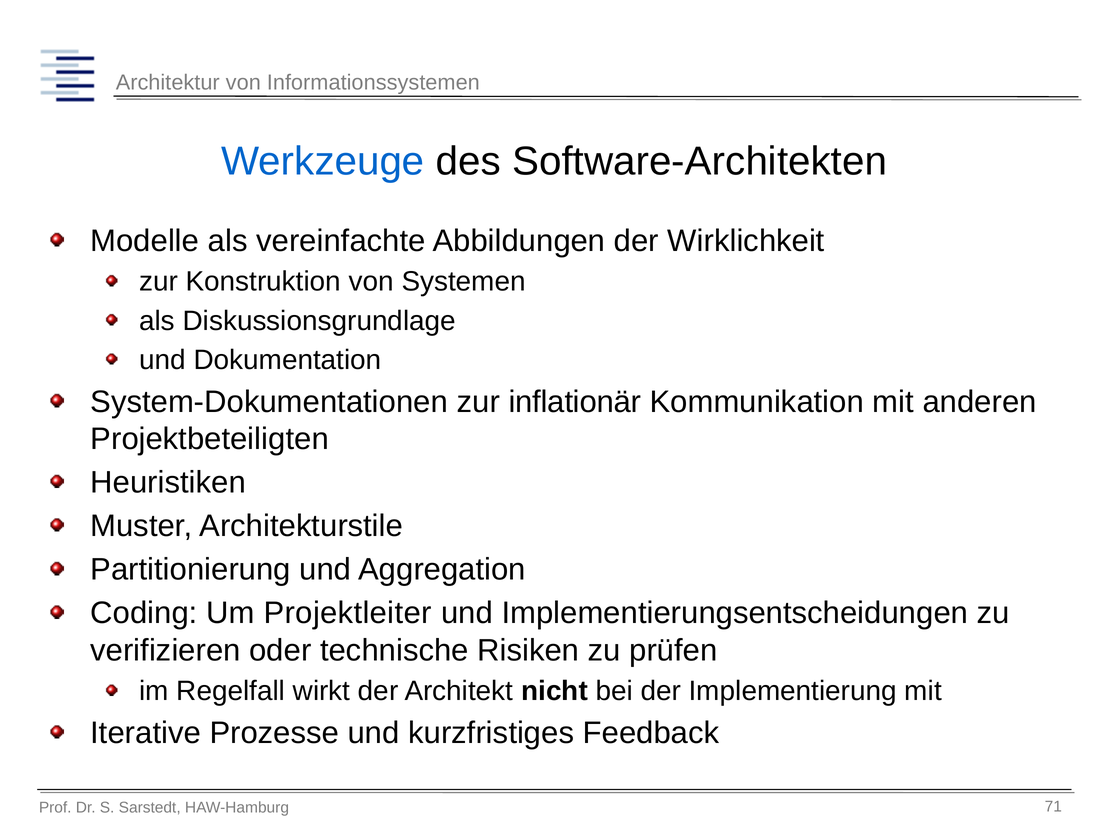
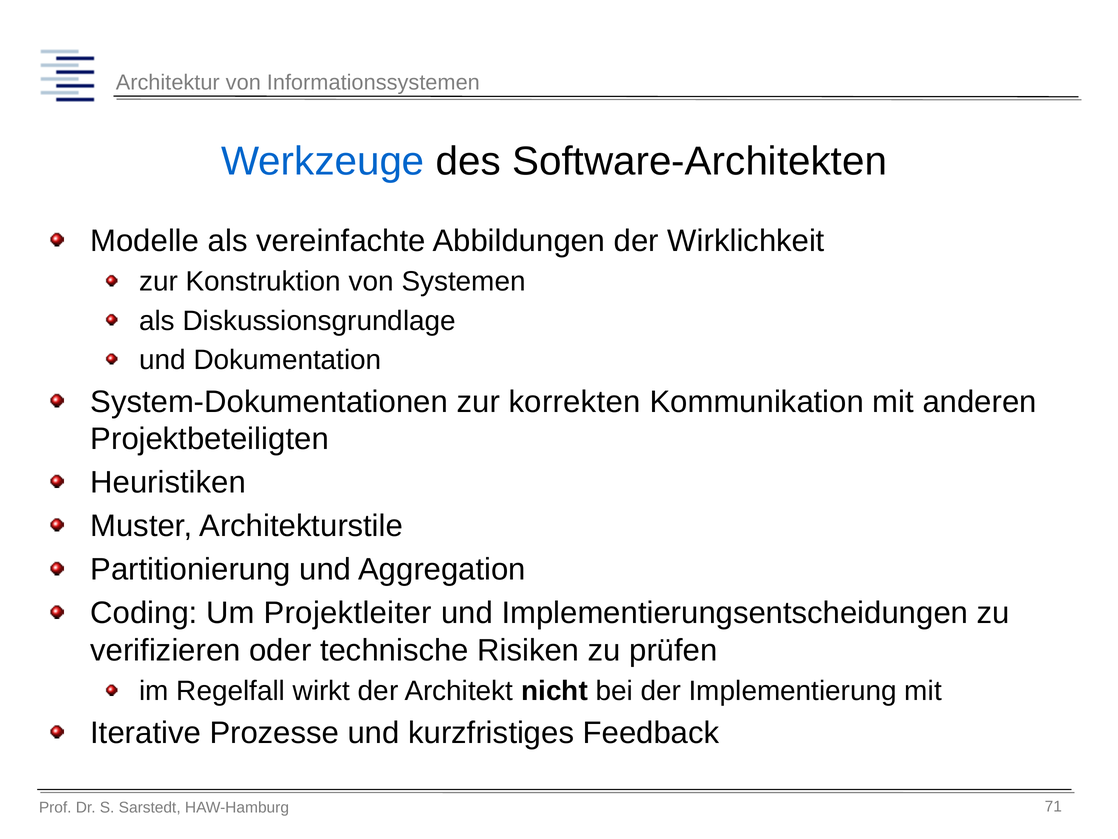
inflationär: inflationär -> korrekten
